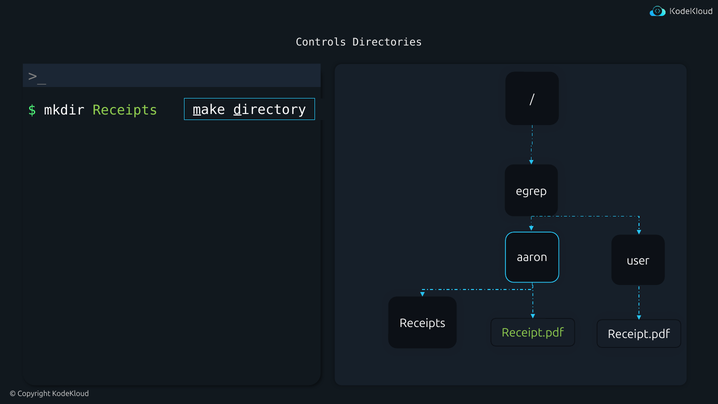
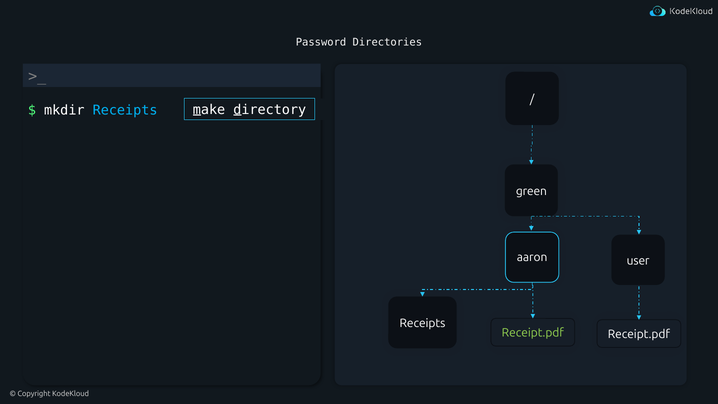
Controls: Controls -> Password
Receipts at (125, 110) colour: light green -> light blue
egrep: egrep -> green
